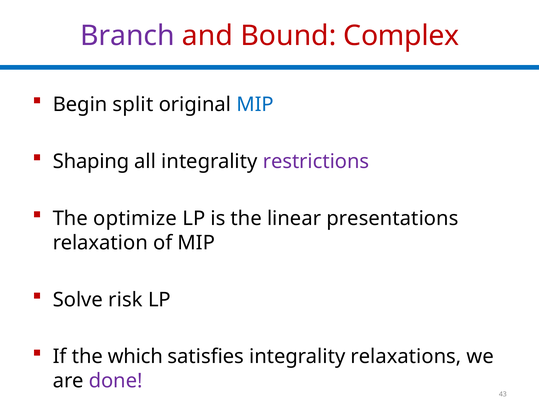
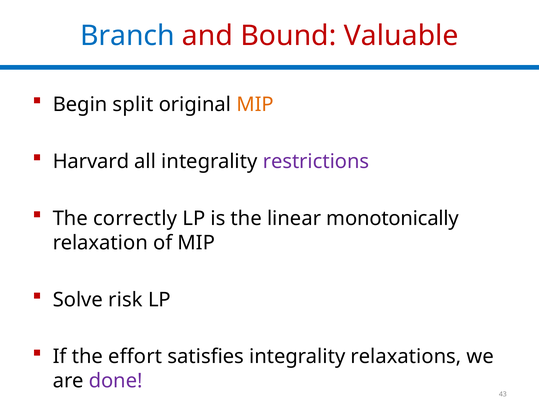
Branch colour: purple -> blue
Complex: Complex -> Valuable
MIP at (255, 105) colour: blue -> orange
Shaping: Shaping -> Harvard
optimize: optimize -> correctly
presentations: presentations -> monotonically
which: which -> effort
